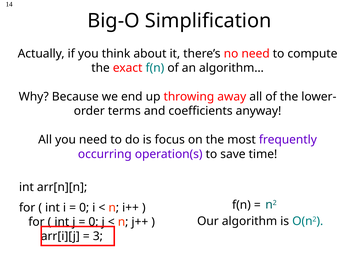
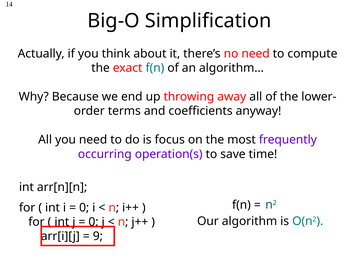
3: 3 -> 9
